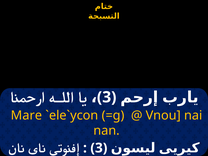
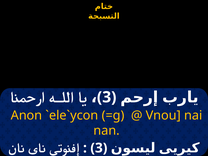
Mare: Mare -> Anon
